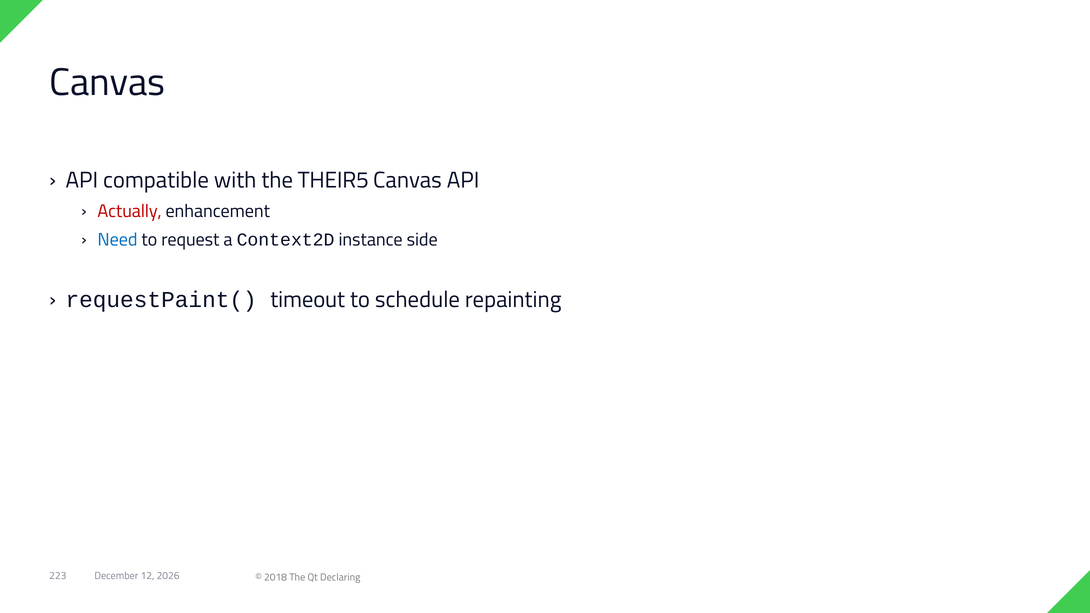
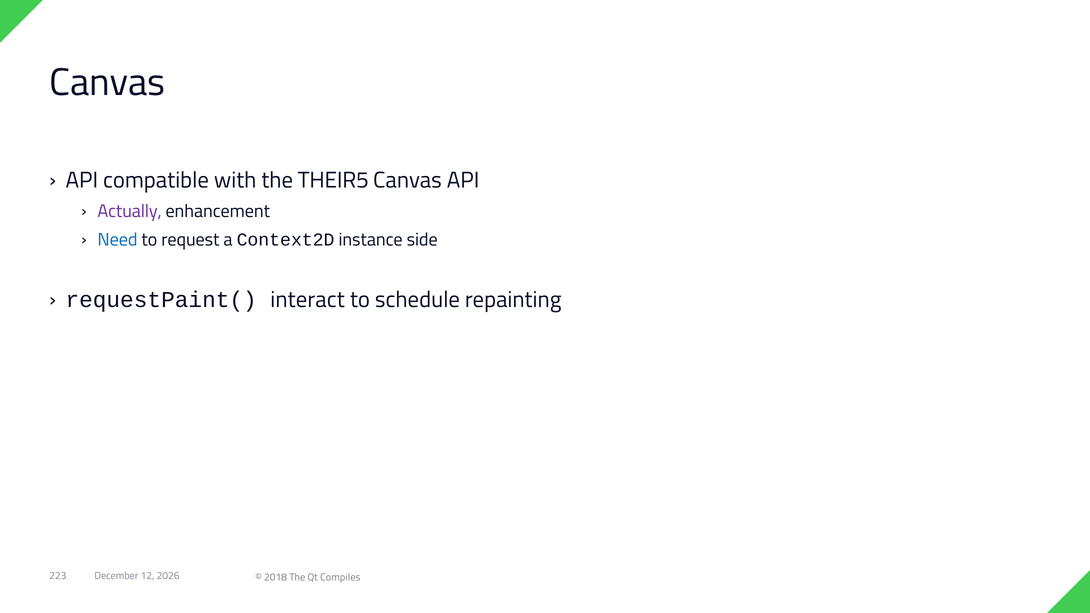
Actually colour: red -> purple
timeout: timeout -> interact
Declaring: Declaring -> Compiles
